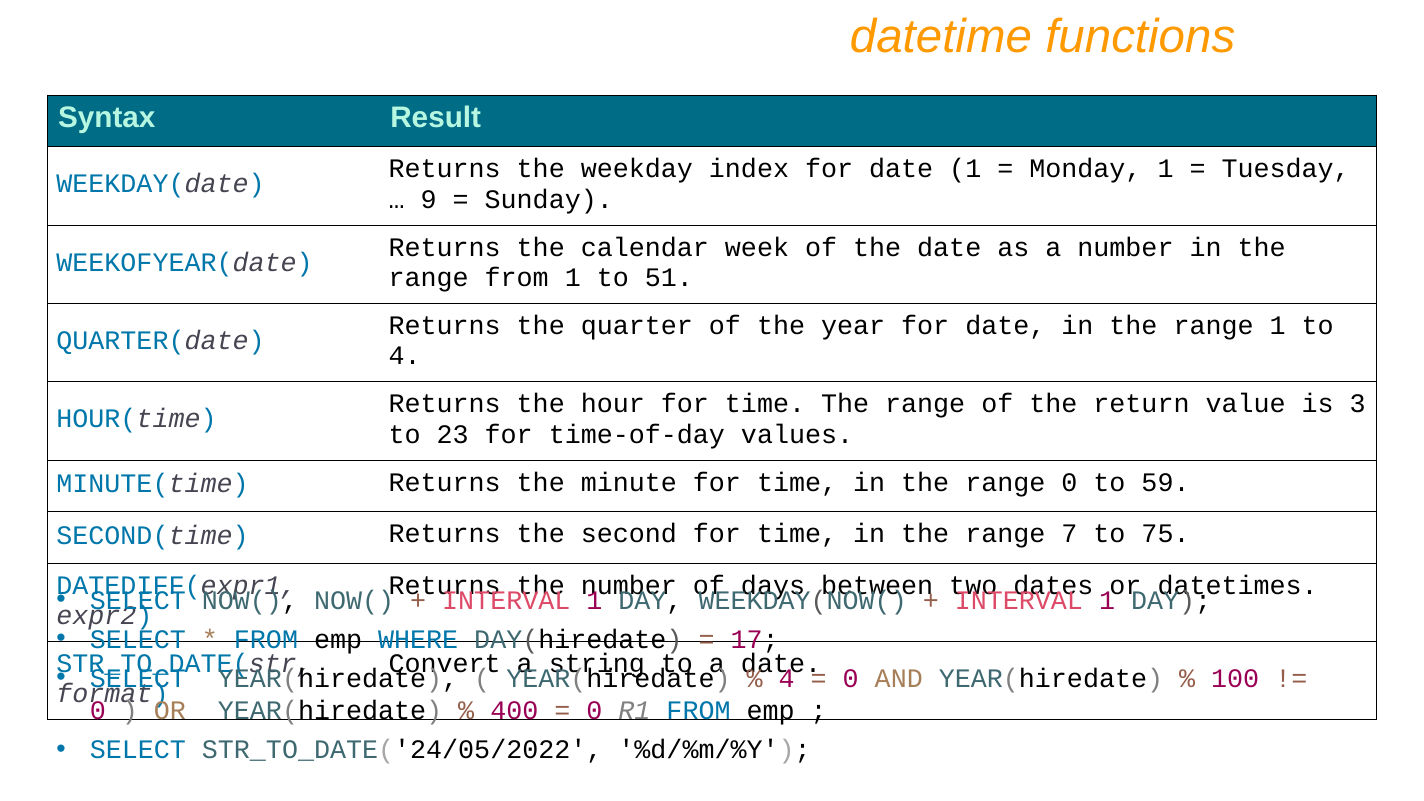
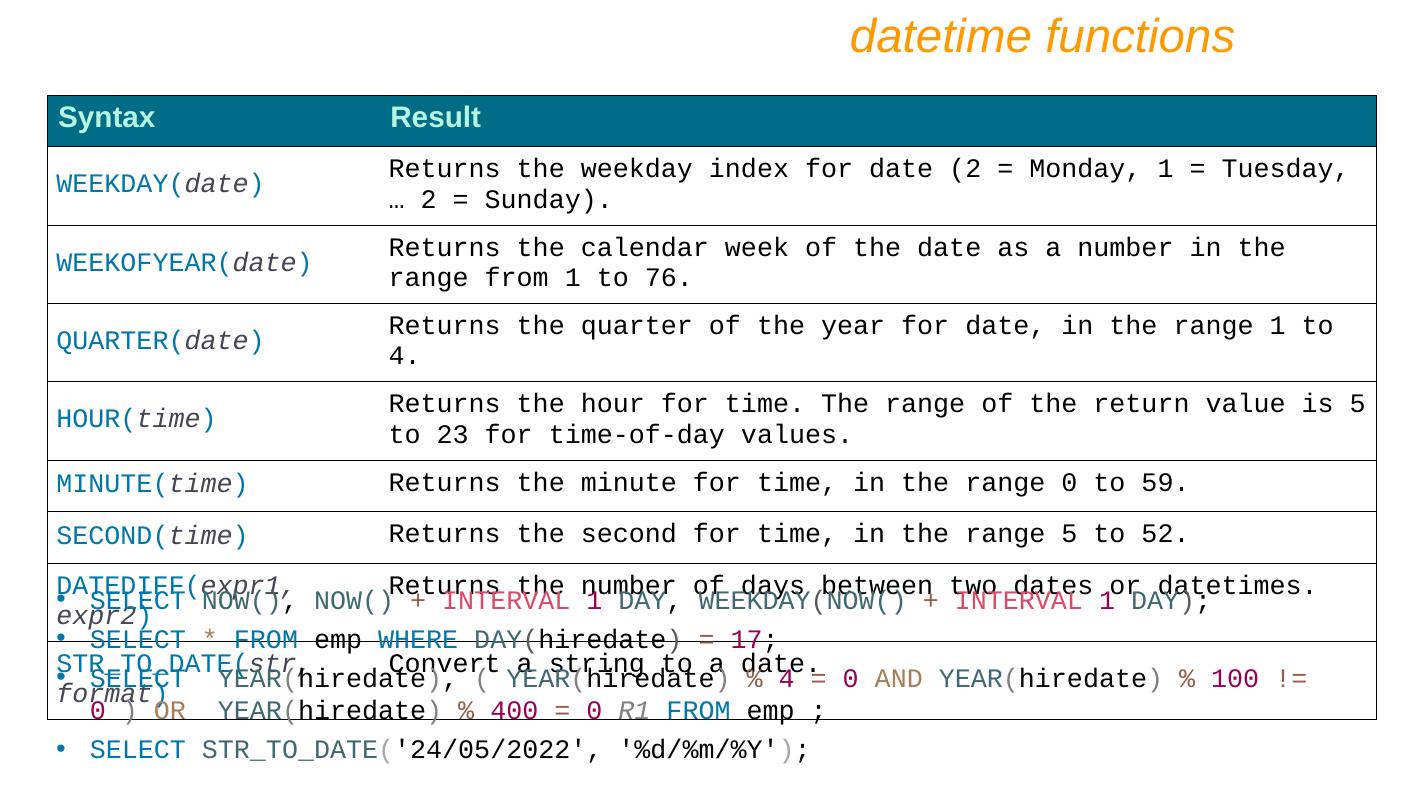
date 1: 1 -> 2
9 at (429, 199): 9 -> 2
51: 51 -> 76
is 3: 3 -> 5
range 7: 7 -> 5
75: 75 -> 52
